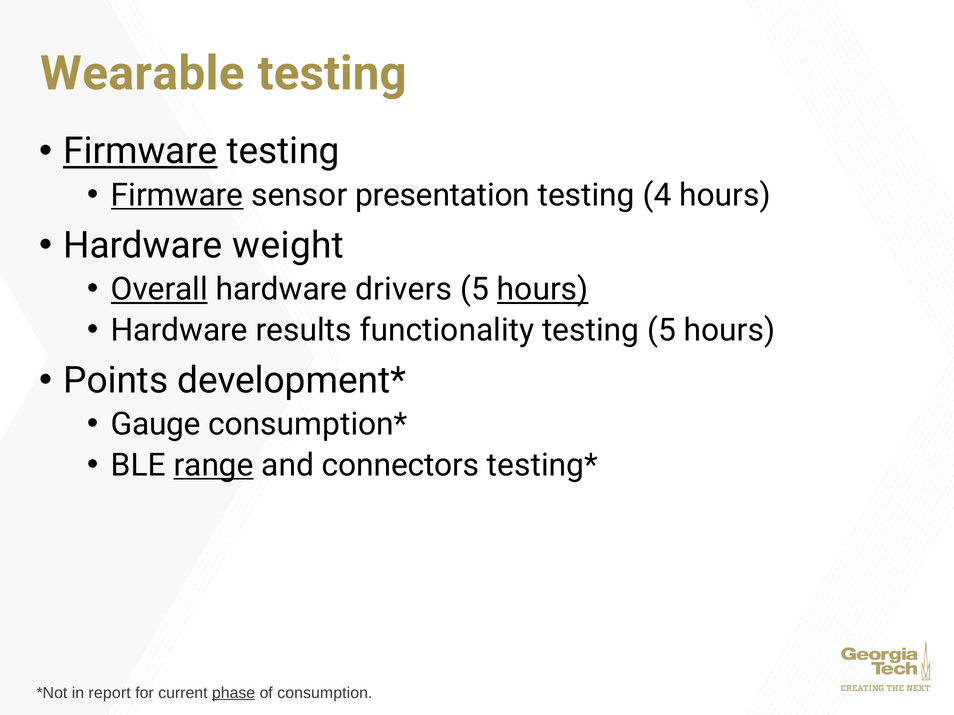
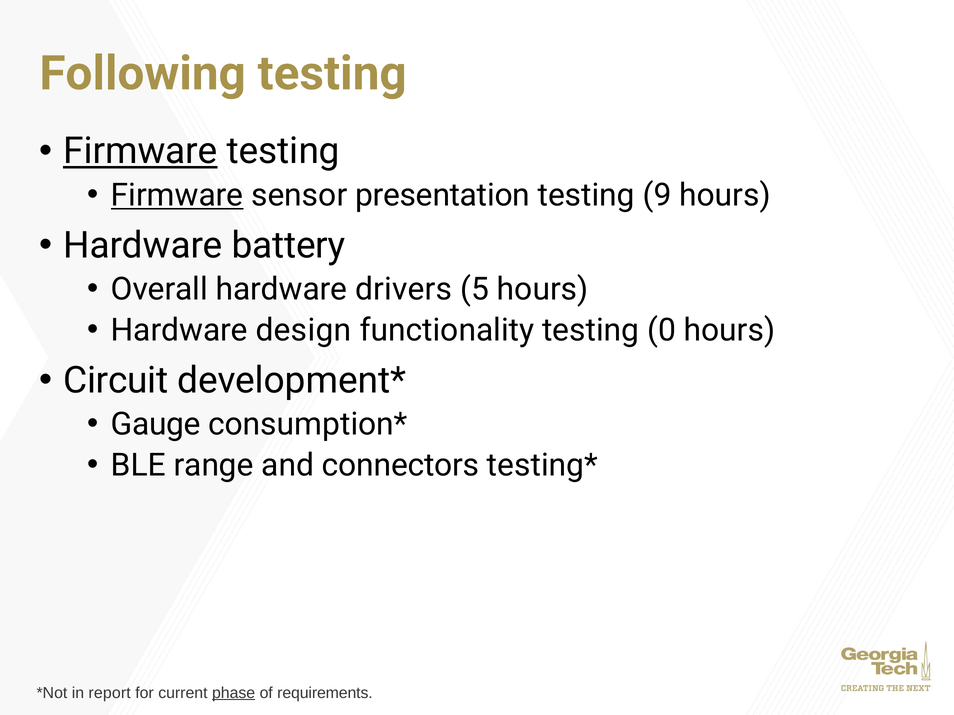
Wearable: Wearable -> Following
4: 4 -> 9
weight: weight -> battery
Overall underline: present -> none
hours at (543, 289) underline: present -> none
results: results -> design
testing 5: 5 -> 0
Points: Points -> Circuit
range underline: present -> none
consumption: consumption -> requirements
